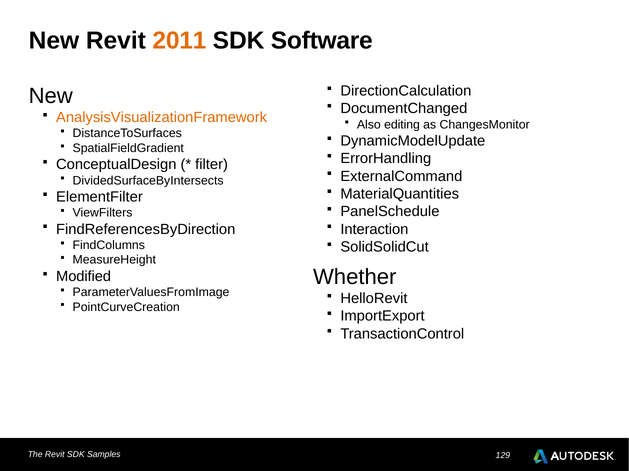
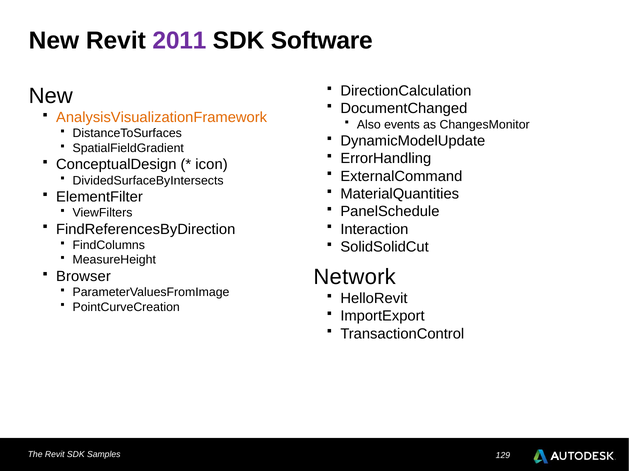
2011 colour: orange -> purple
editing: editing -> events
filter: filter -> icon
Whether: Whether -> Network
Modified: Modified -> Browser
